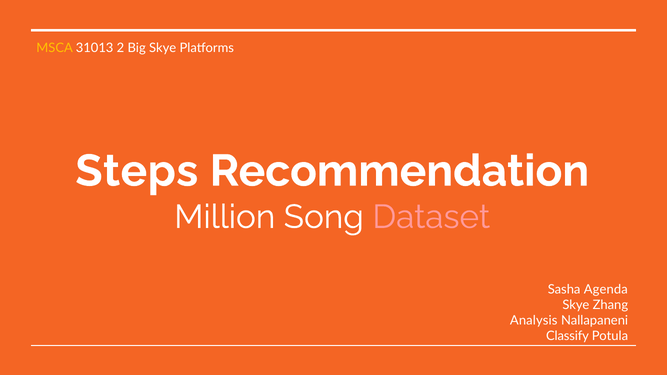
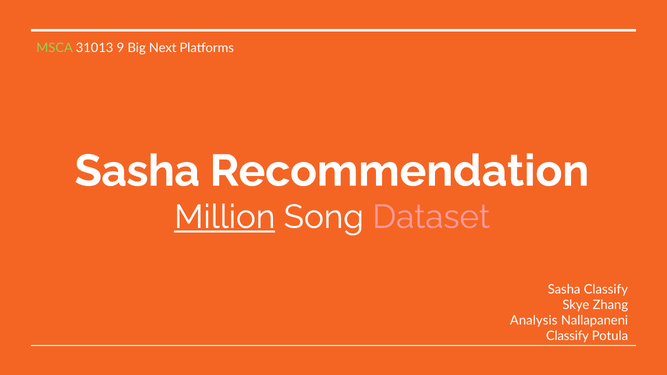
MSCA colour: yellow -> light green
2: 2 -> 9
Big Skye: Skye -> Next
Steps at (137, 171): Steps -> Sasha
Million underline: none -> present
Sasha Agenda: Agenda -> Classify
